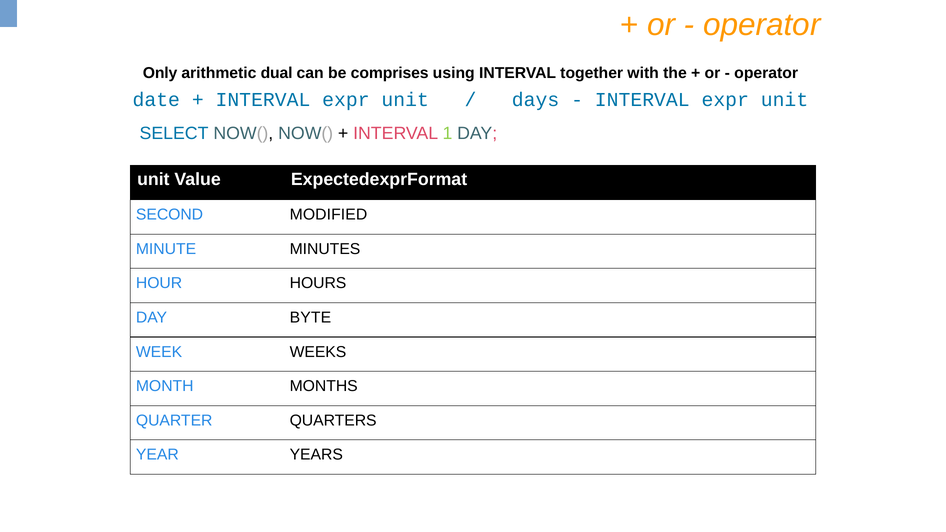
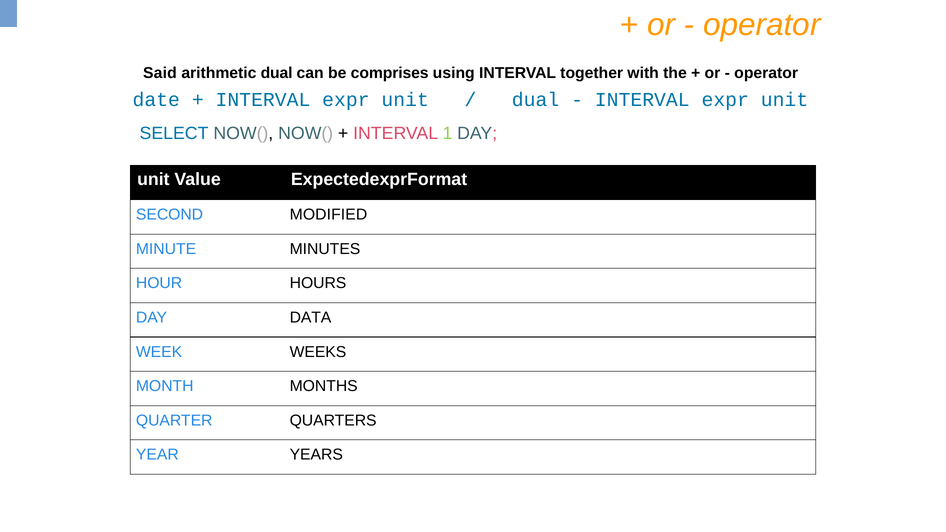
Only: Only -> Said
days at (536, 100): days -> dual
BYTE: BYTE -> DATA
